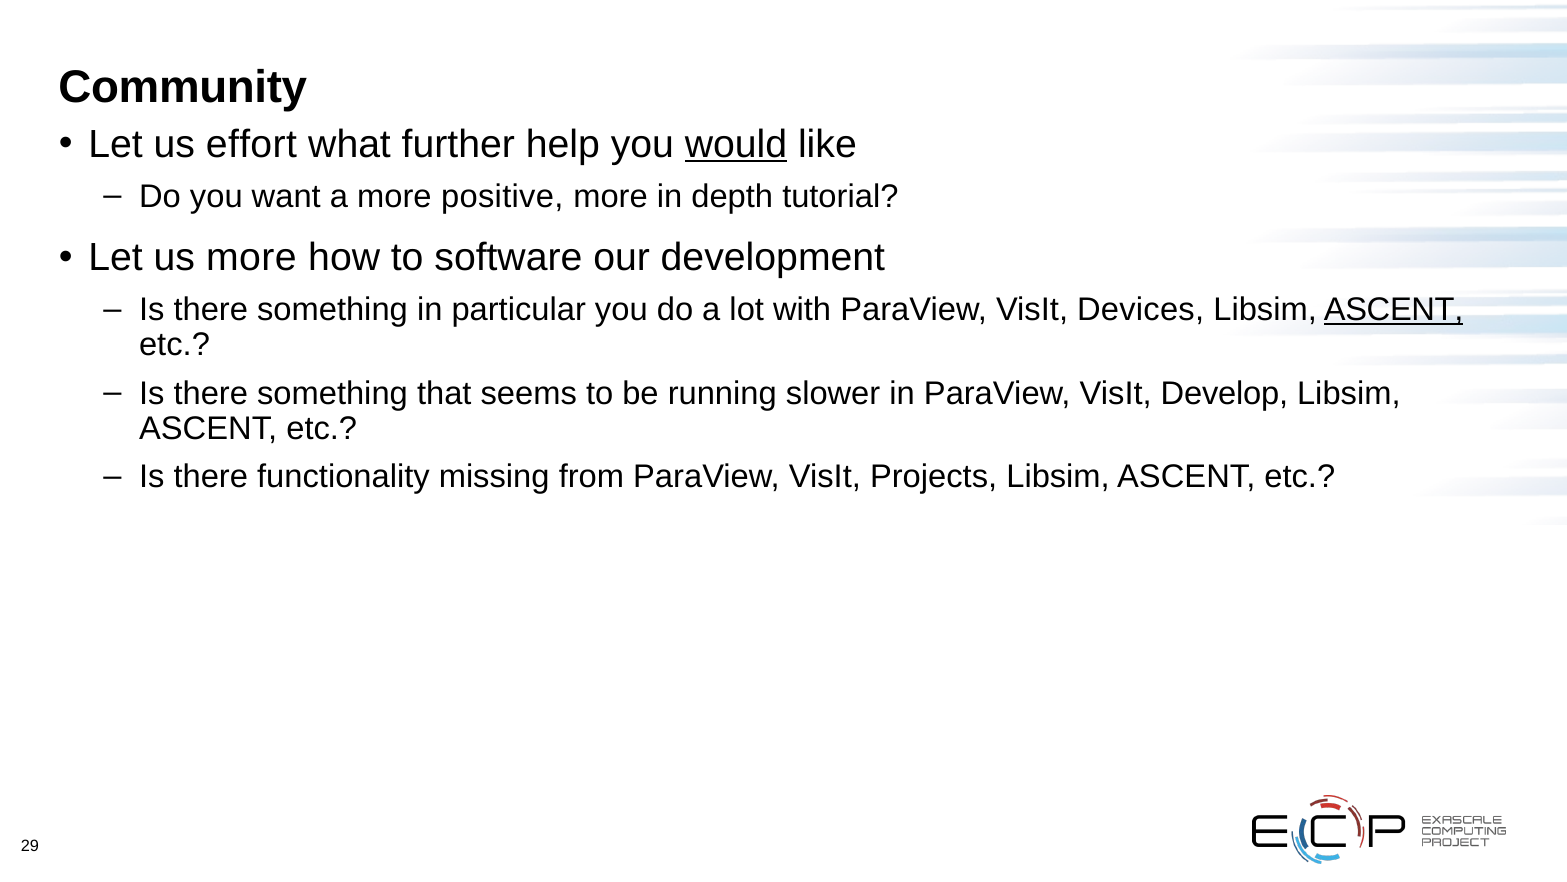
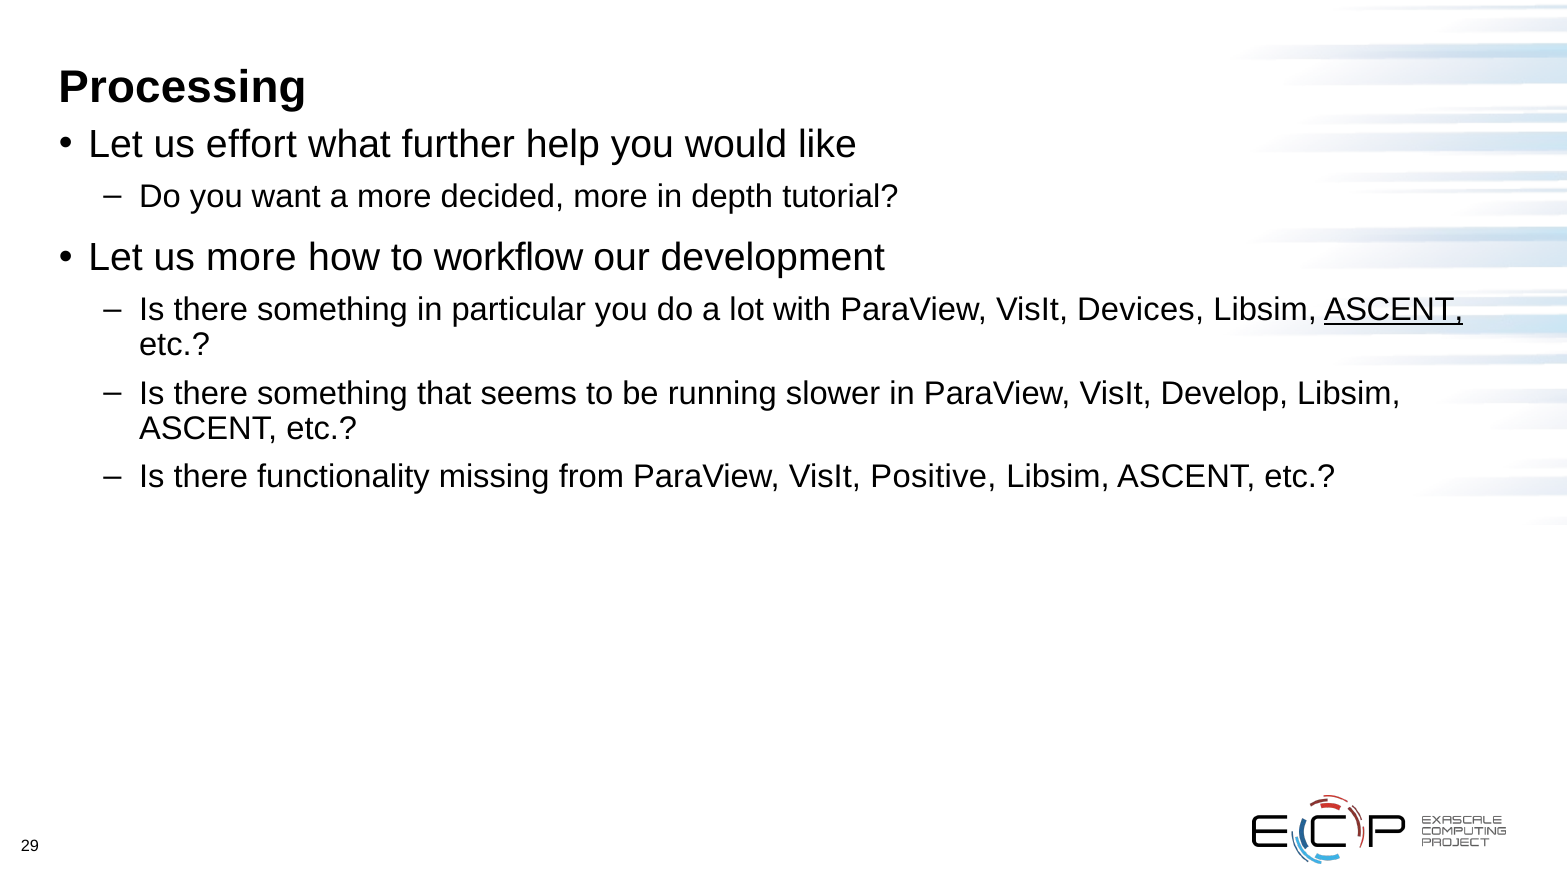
Community: Community -> Processing
would underline: present -> none
positive: positive -> decided
software: software -> workflow
Projects: Projects -> Positive
